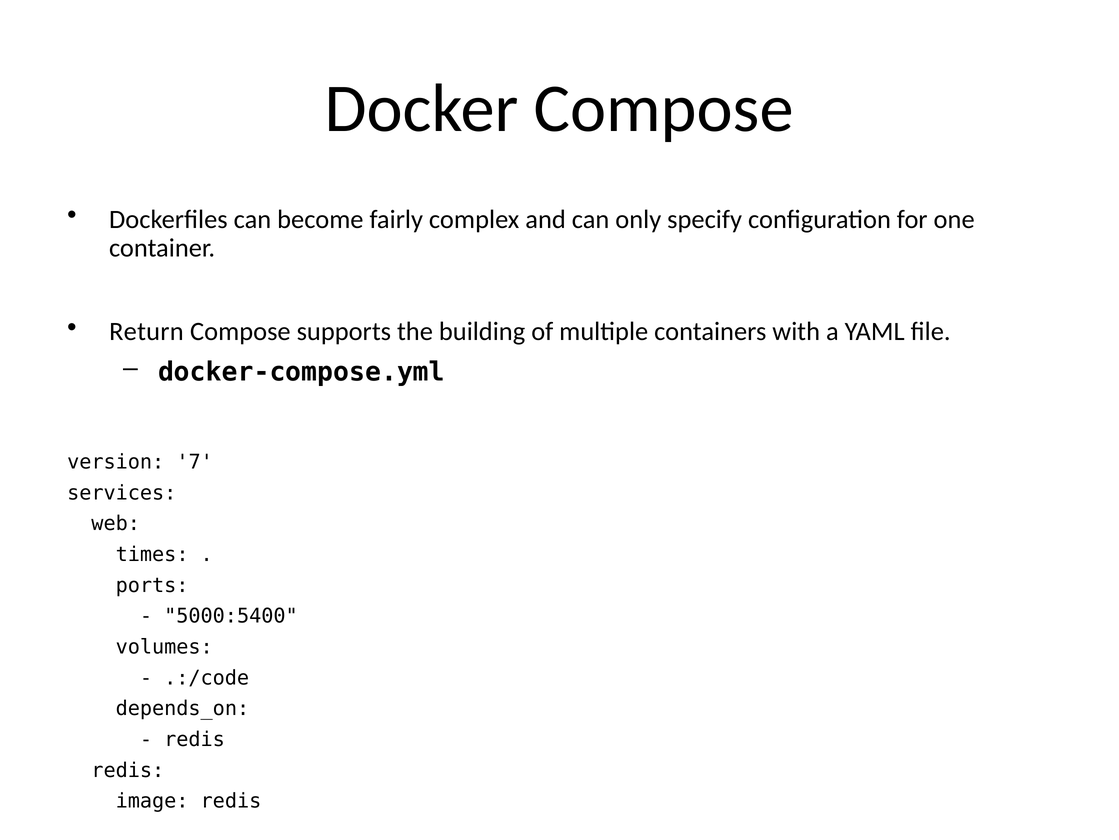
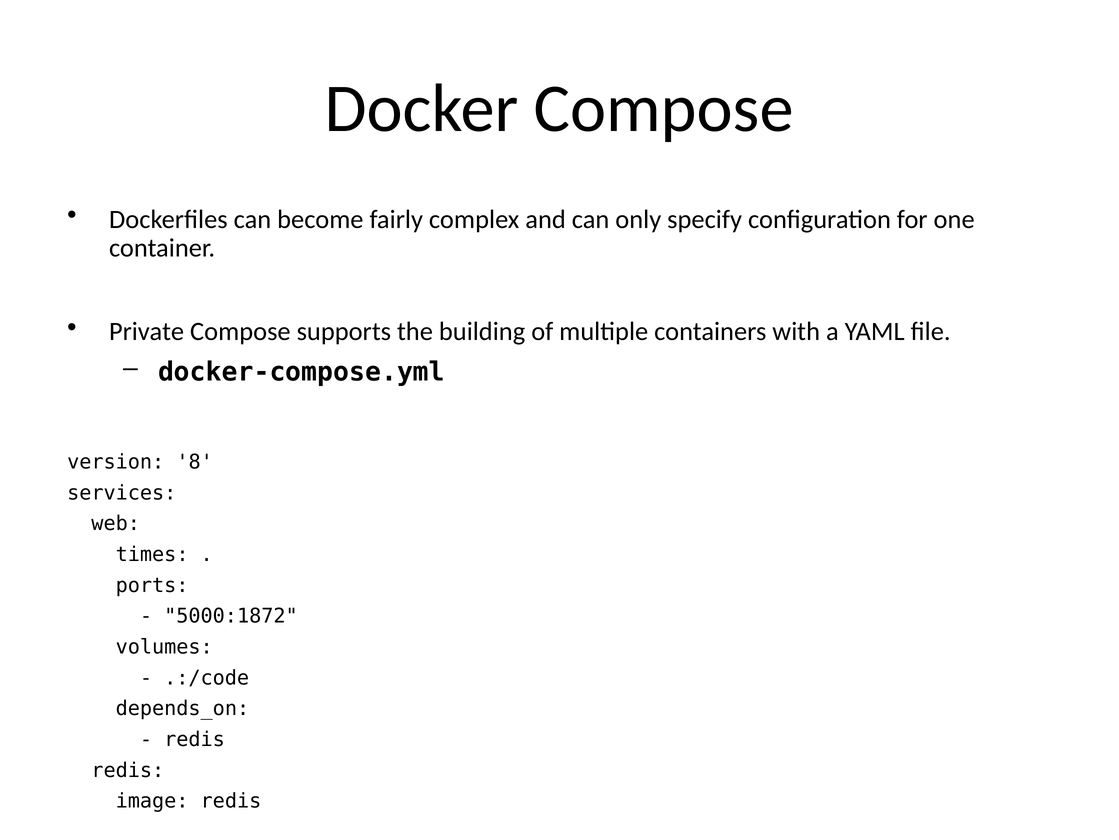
Return: Return -> Private
7: 7 -> 8
5000:5400: 5000:5400 -> 5000:1872
